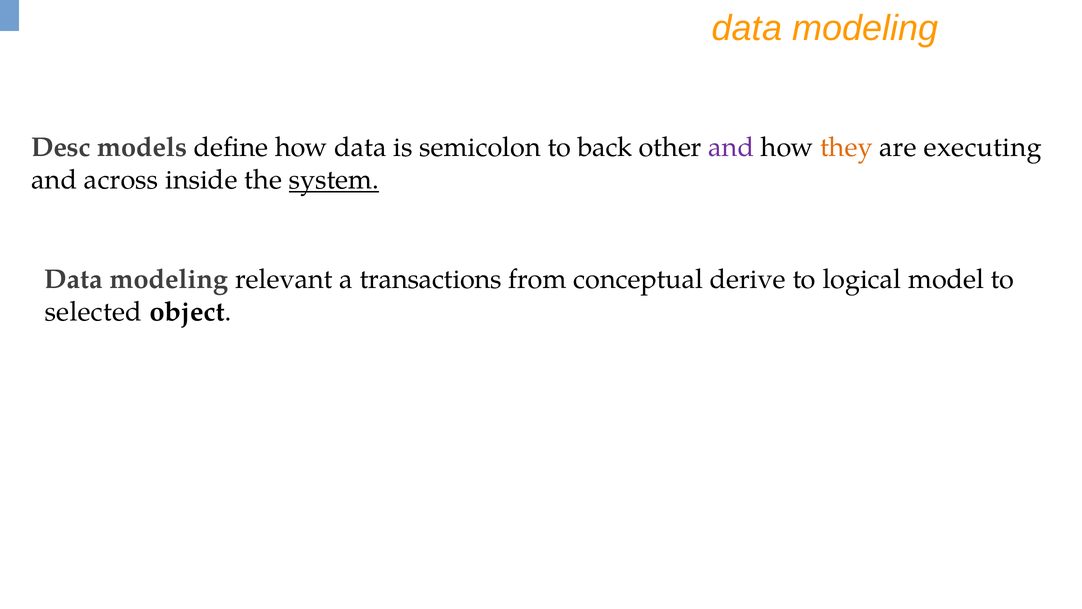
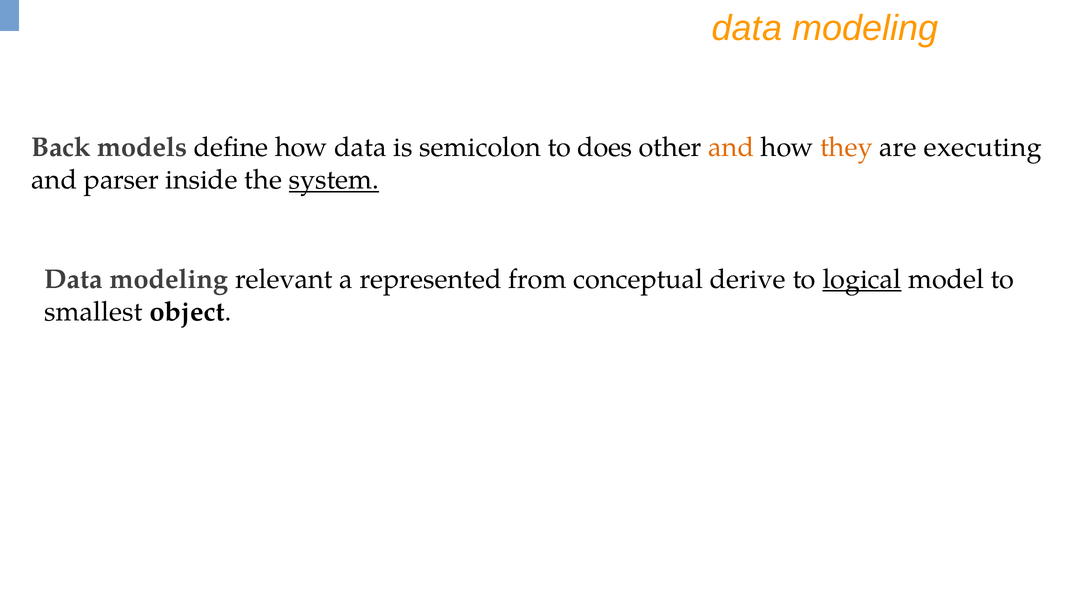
Desc: Desc -> Back
back: back -> does
and at (731, 147) colour: purple -> orange
across: across -> parser
transactions: transactions -> represented
logical underline: none -> present
selected: selected -> smallest
